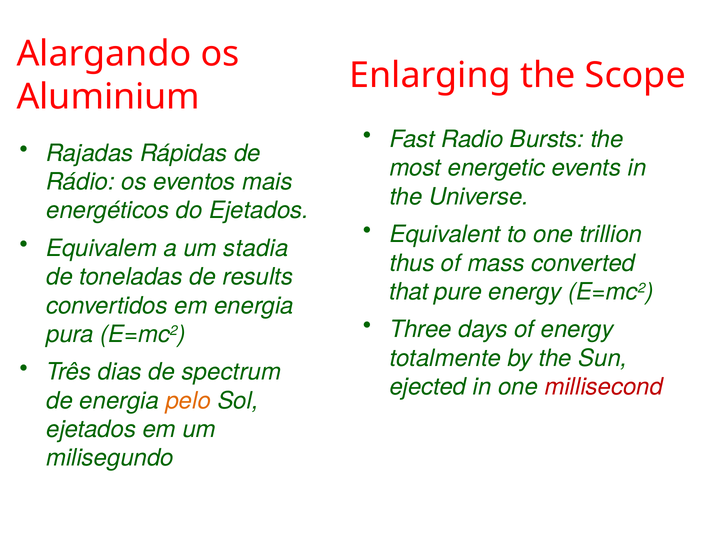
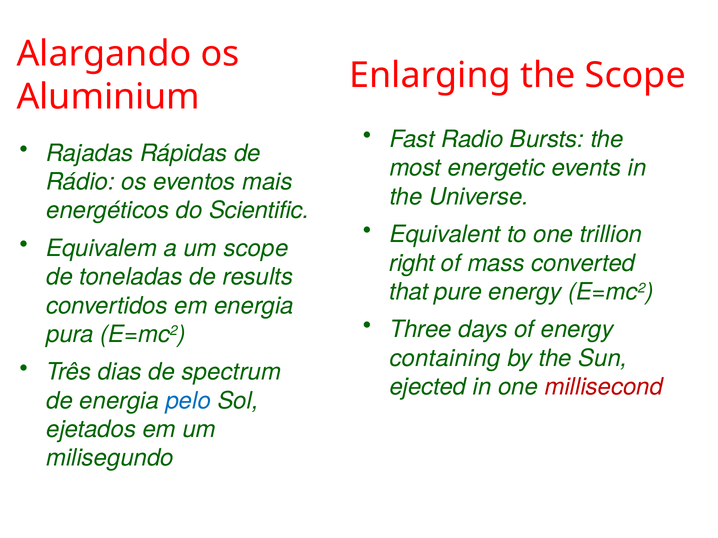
do Ejetados: Ejetados -> Scientific
um stadia: stadia -> scope
thus: thus -> right
totalmente: totalmente -> containing
pelo colour: orange -> blue
